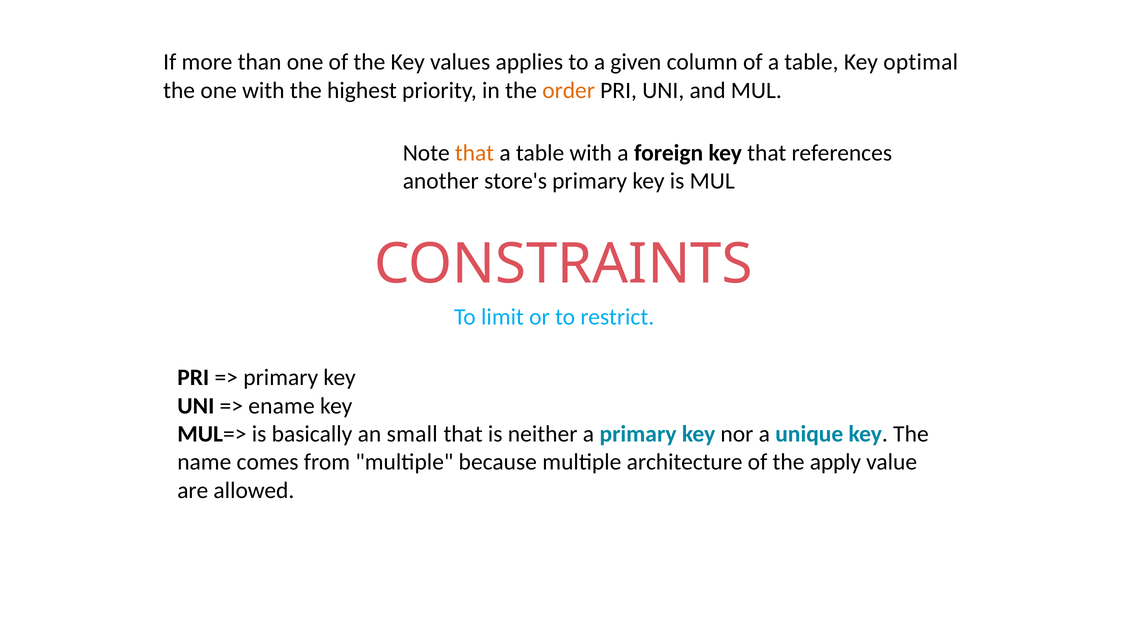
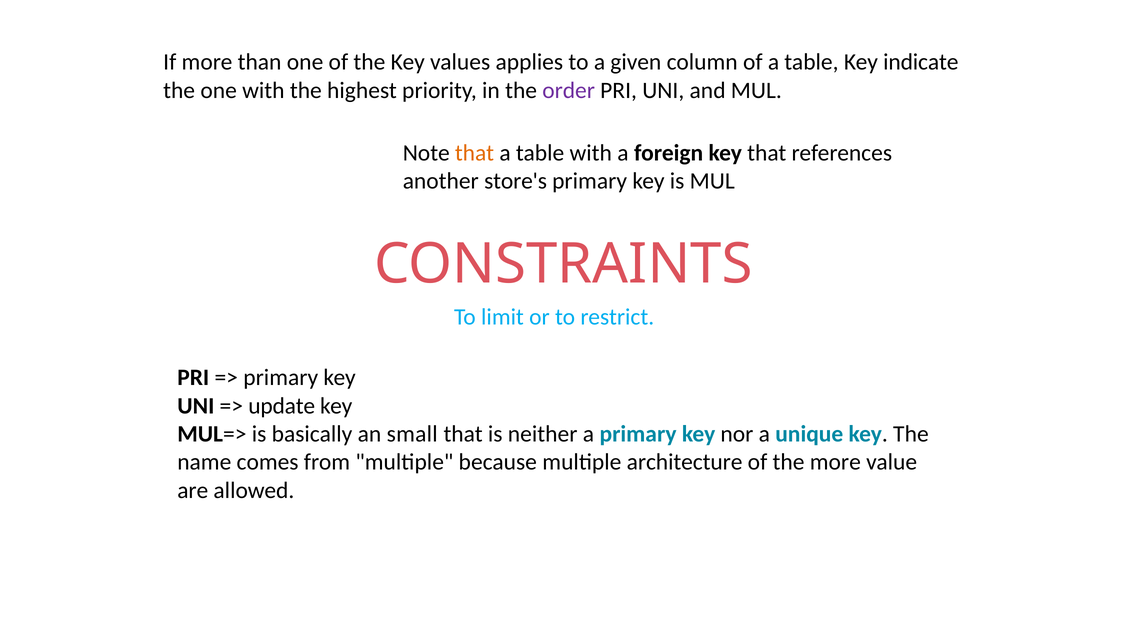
optimal: optimal -> indicate
order colour: orange -> purple
ename: ename -> update
the apply: apply -> more
